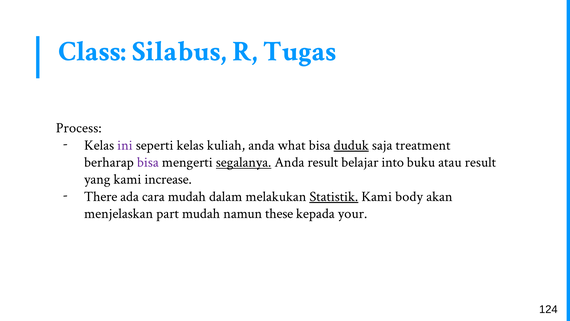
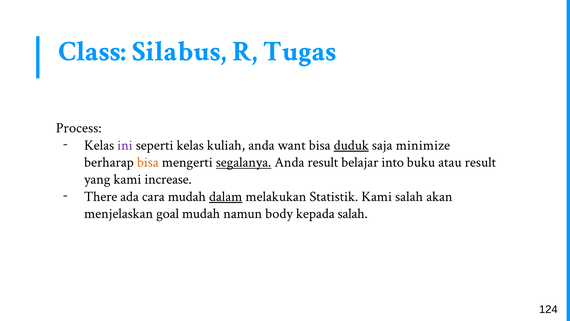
what: what -> want
treatment: treatment -> minimize
bisa at (148, 162) colour: purple -> orange
dalam underline: none -> present
Statistik underline: present -> none
Kami body: body -> salah
part: part -> goal
these: these -> body
kepada your: your -> salah
